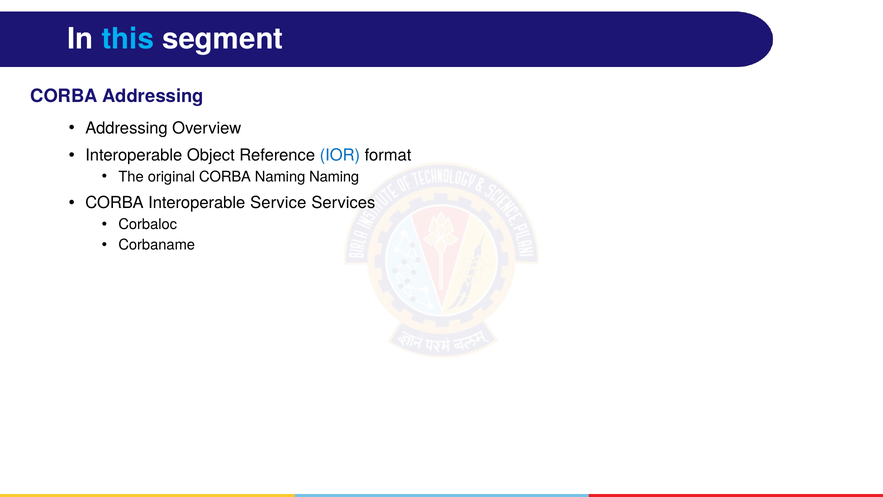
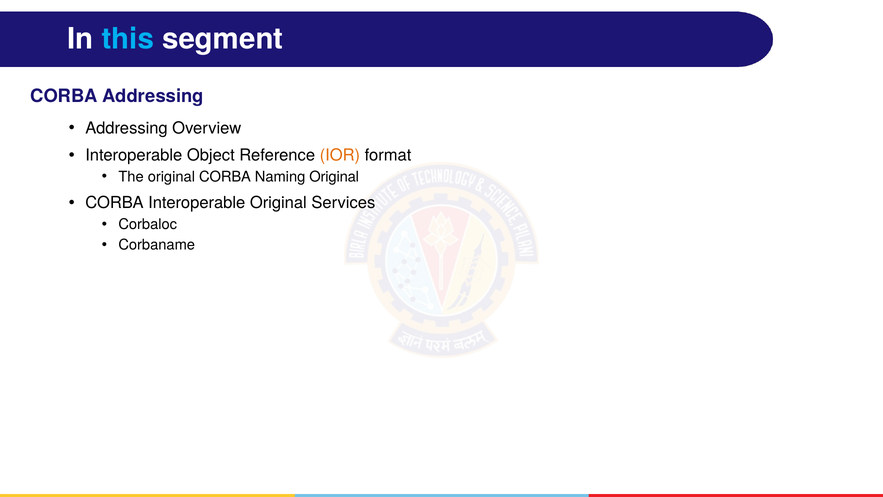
IOR colour: blue -> orange
Naming Naming: Naming -> Original
Interoperable Service: Service -> Original
